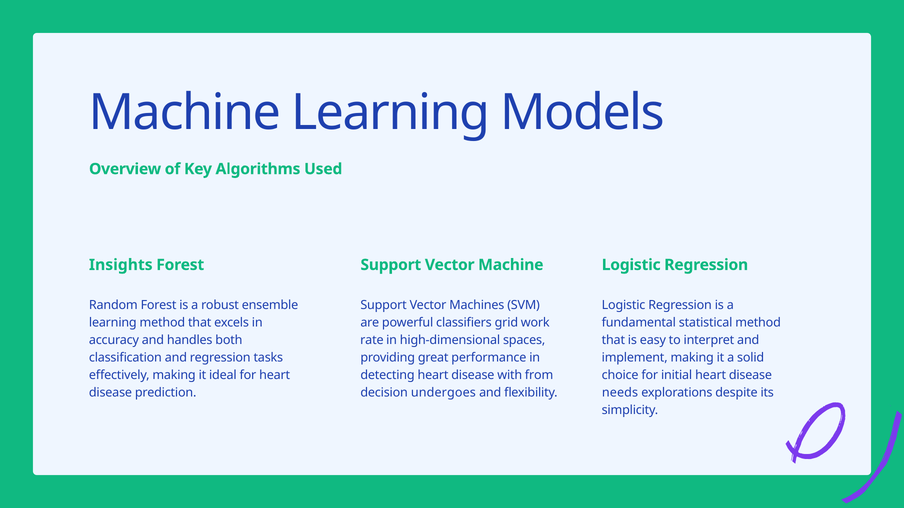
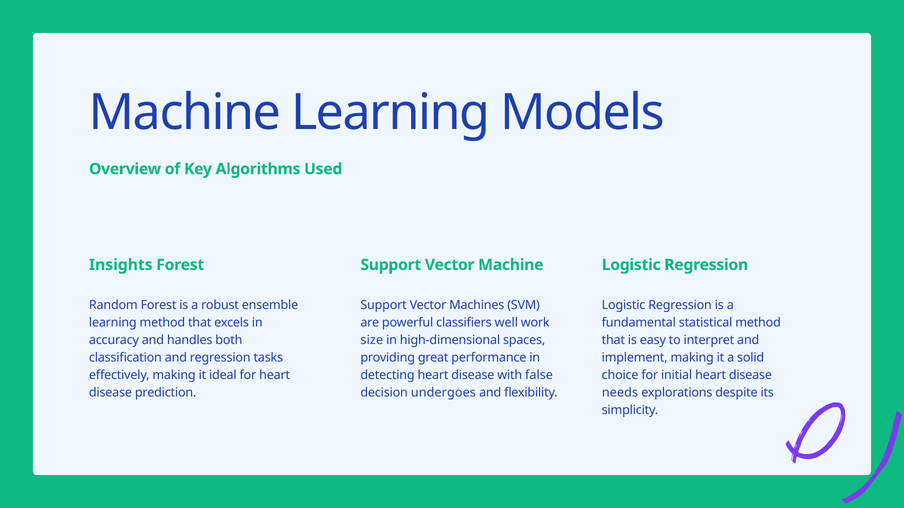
grid: grid -> well
rate: rate -> size
from: from -> false
